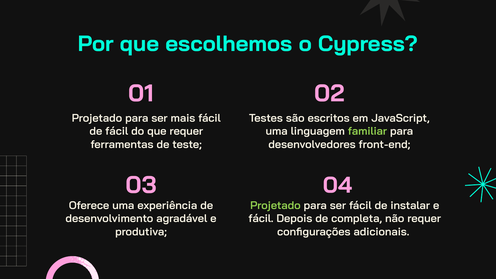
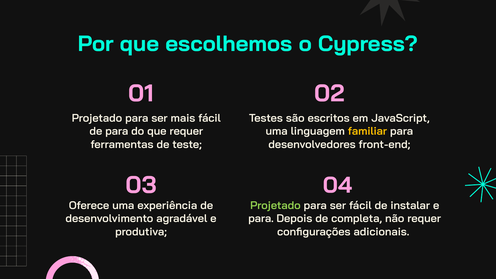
de fácil: fácil -> para
familiar colour: light green -> yellow
fácil at (261, 219): fácil -> para
